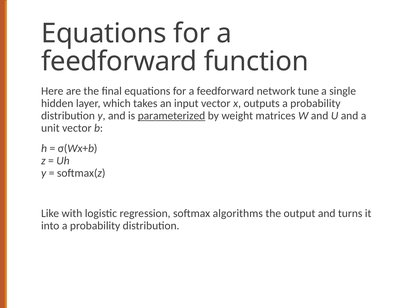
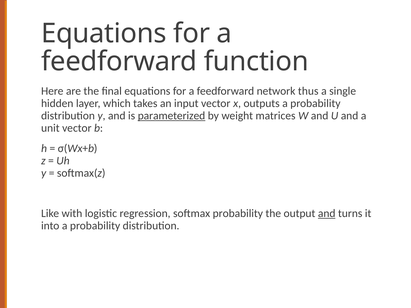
tune: tune -> thus
softmax algorithms: algorithms -> probability
and at (327, 214) underline: none -> present
